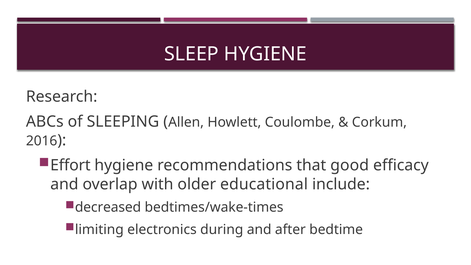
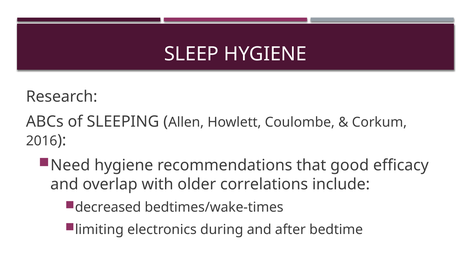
Effort: Effort -> Need
educational: educational -> correlations
